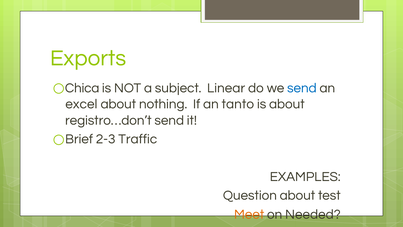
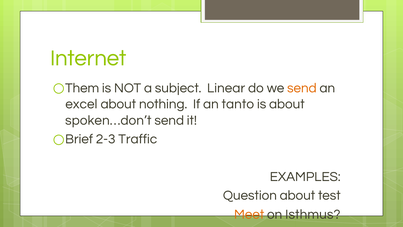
Exports: Exports -> Internet
Chica: Chica -> Them
send at (302, 88) colour: blue -> orange
registro…don’t: registro…don’t -> spoken…don’t
Needed: Needed -> Isthmus
